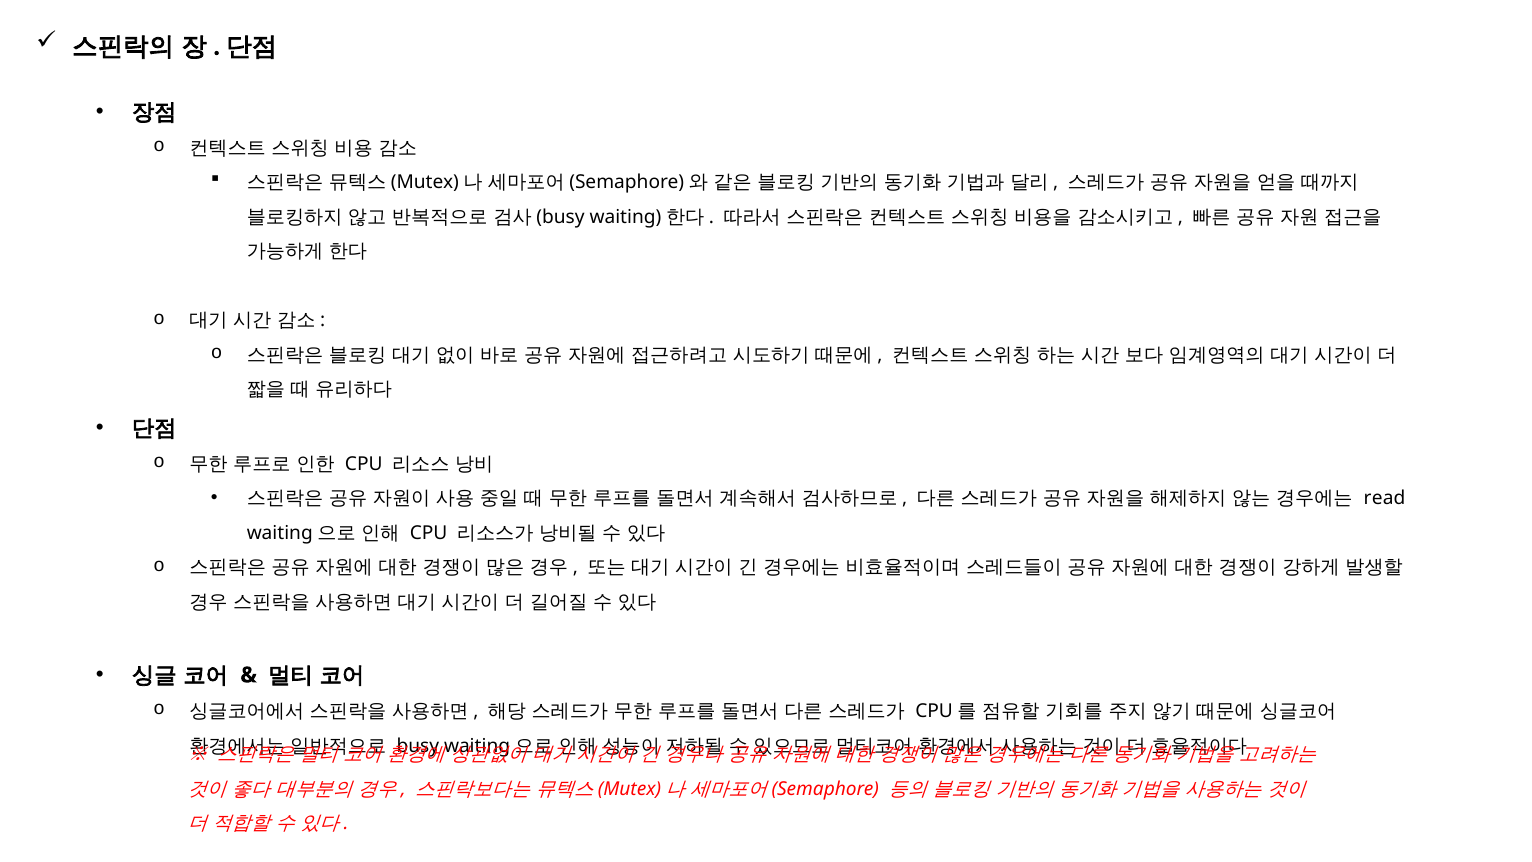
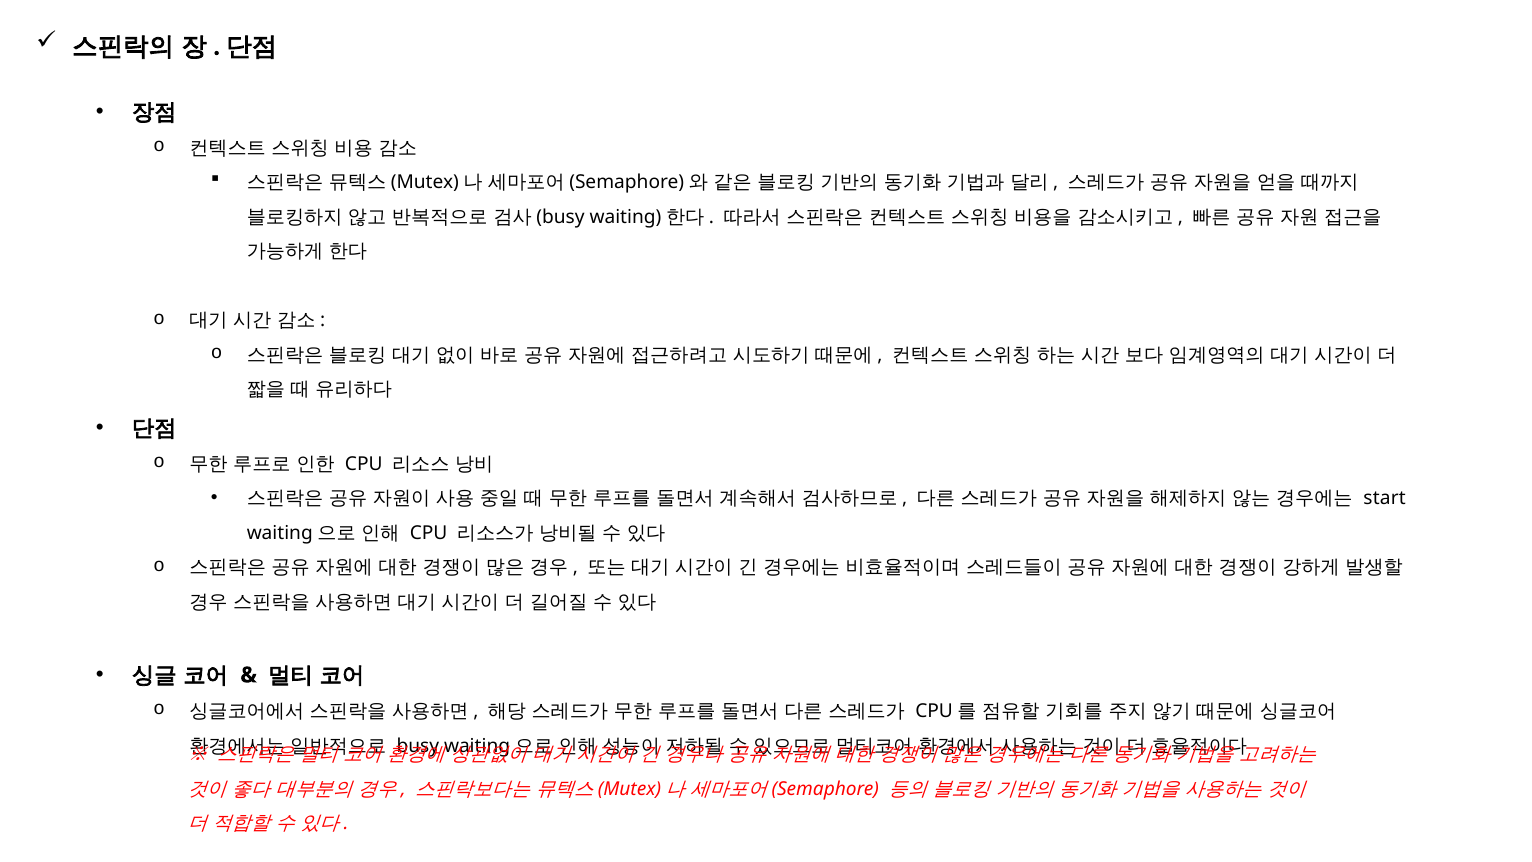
read: read -> start
